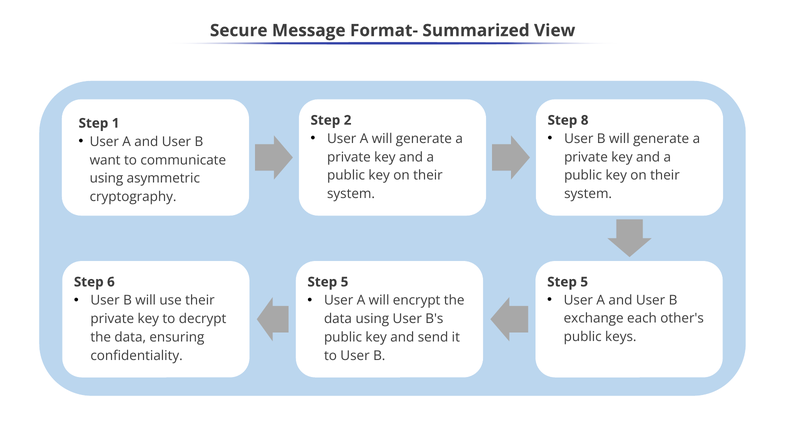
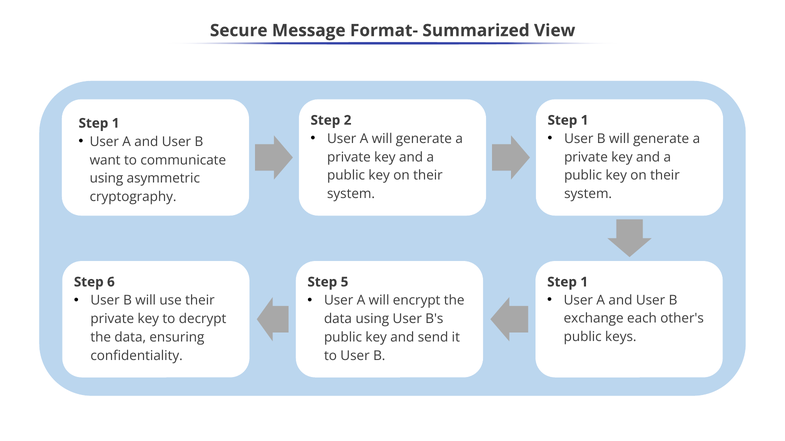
8 at (585, 120): 8 -> 1
5 at (584, 282): 5 -> 1
